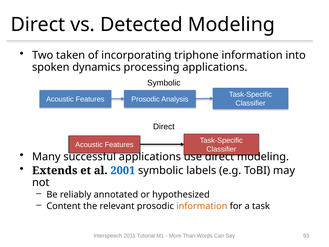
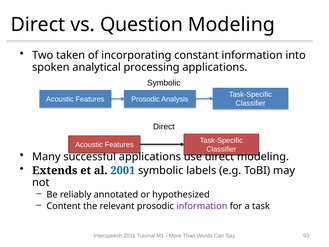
Detected: Detected -> Question
triphone: triphone -> constant
dynamics: dynamics -> analytical
information at (202, 206) colour: orange -> purple
